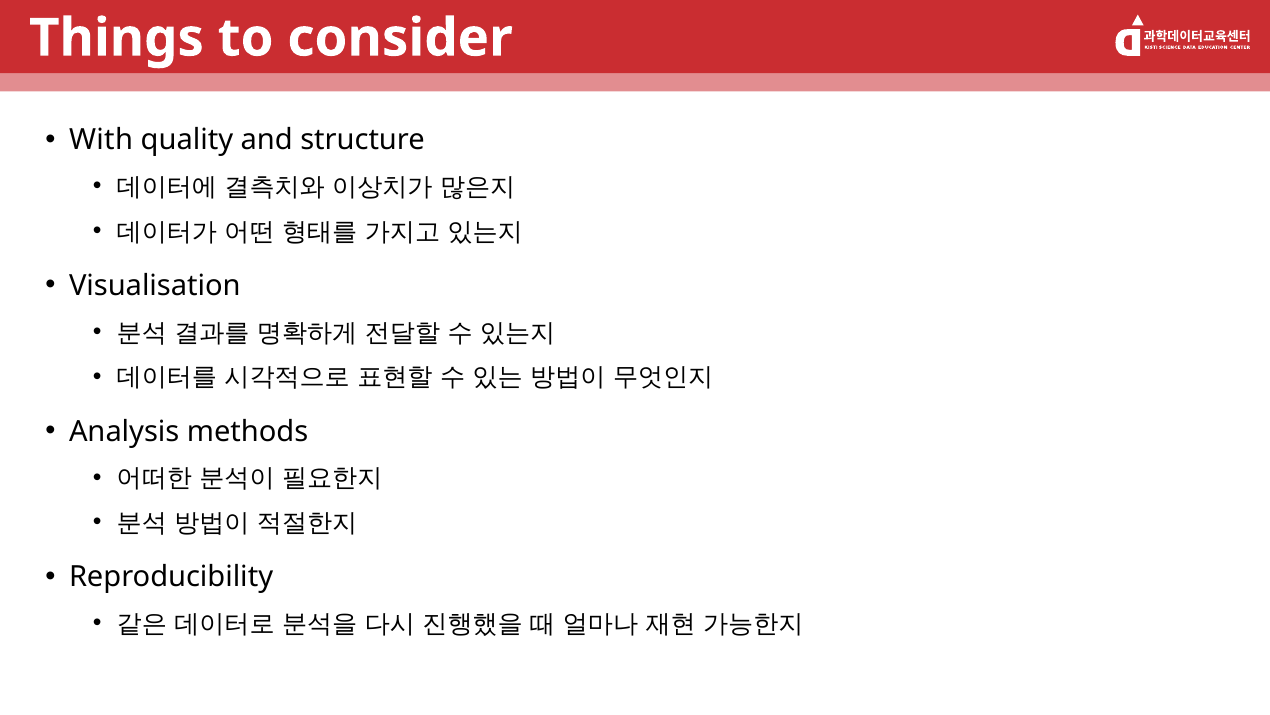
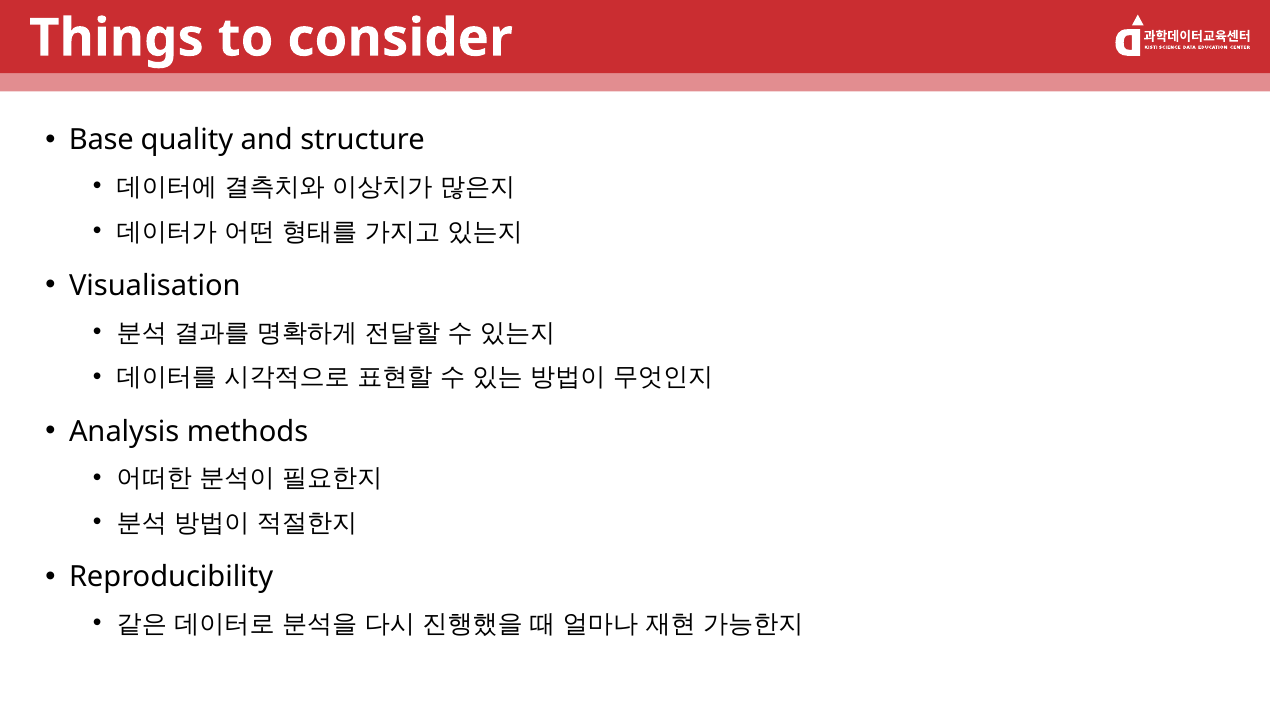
With: With -> Base
